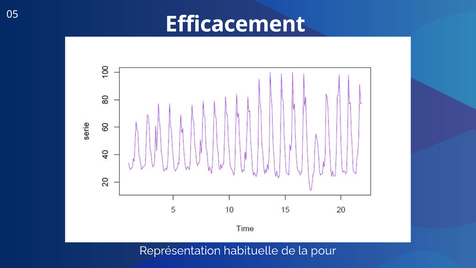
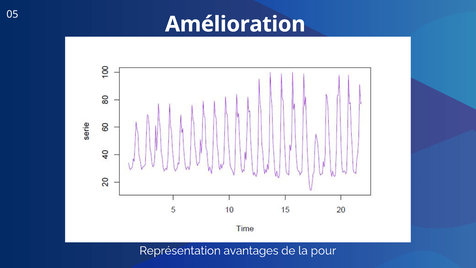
Efficacement: Efficacement -> Amélioration
habituelle: habituelle -> avantages
